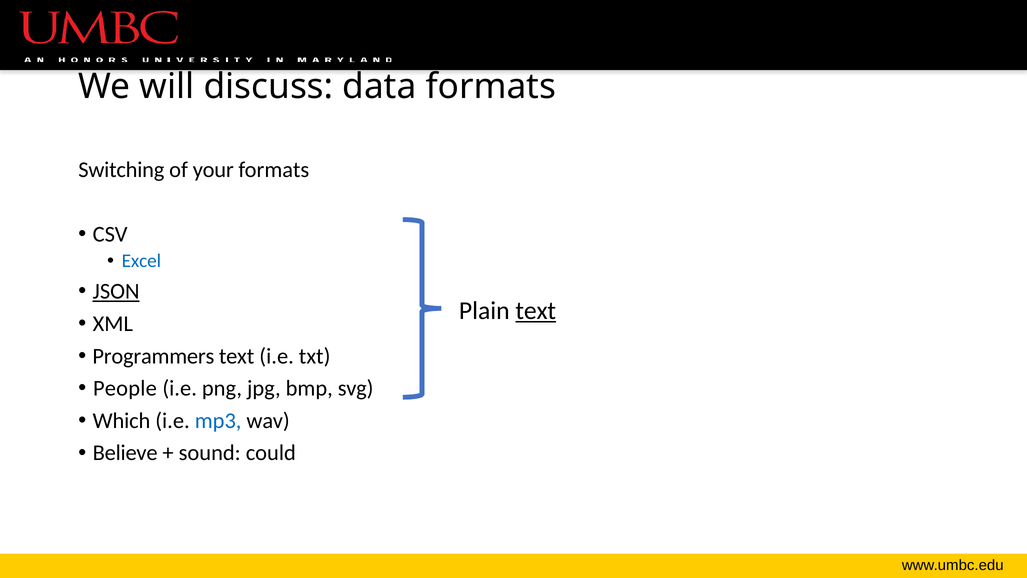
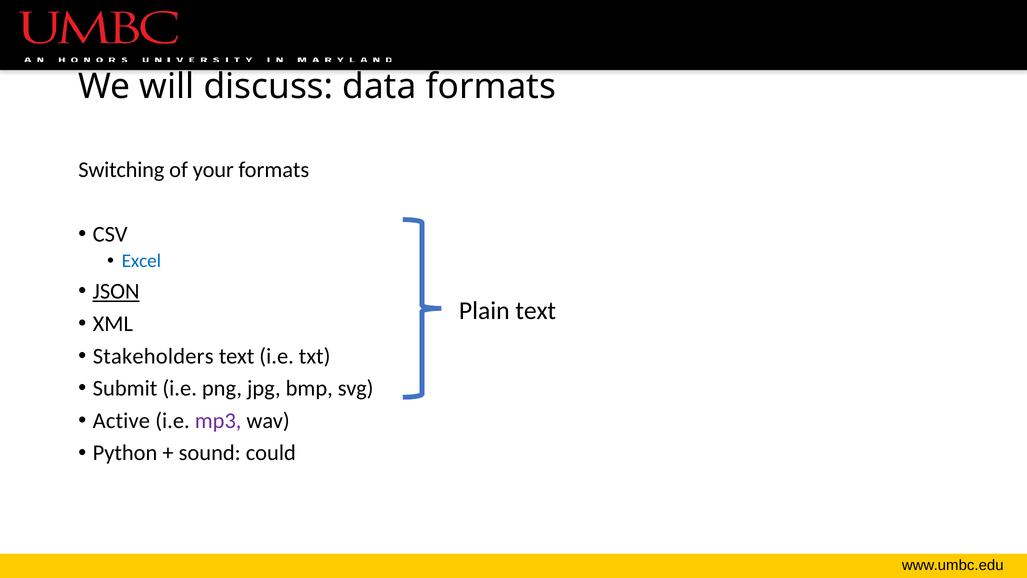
text at (536, 311) underline: present -> none
Programmers: Programmers -> Stakeholders
People: People -> Submit
Which: Which -> Active
mp3 colour: blue -> purple
Believe: Believe -> Python
